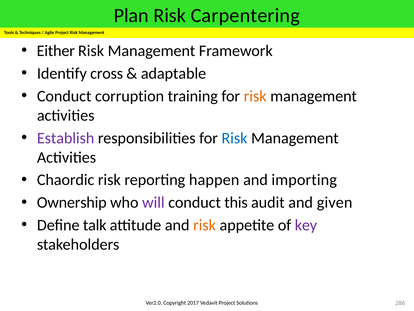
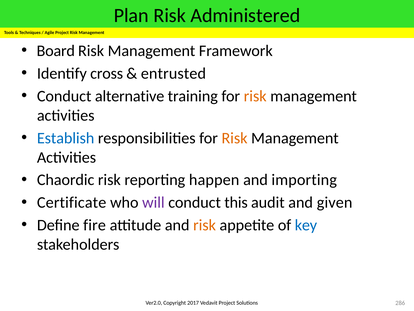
Carpentering: Carpentering -> Administered
Either: Either -> Board
adaptable: adaptable -> entrusted
corruption: corruption -> alternative
Establish colour: purple -> blue
Risk at (235, 138) colour: blue -> orange
Ownership: Ownership -> Certificate
talk: talk -> fire
key colour: purple -> blue
